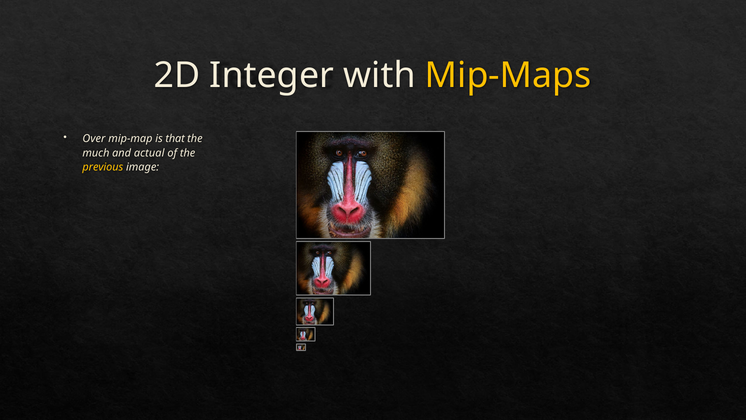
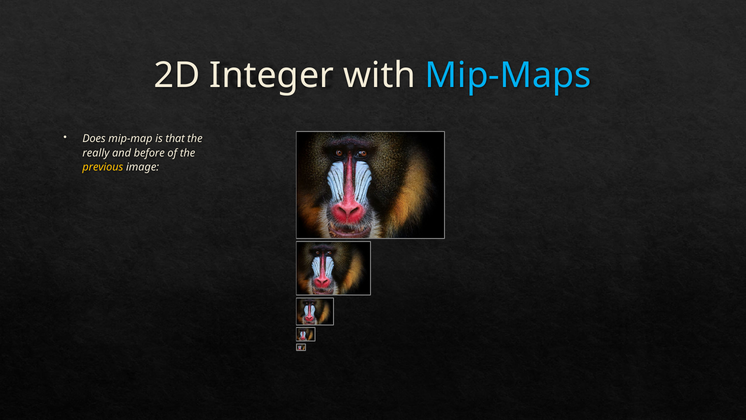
Mip-Maps colour: yellow -> light blue
Over: Over -> Does
much: much -> really
actual: actual -> before
